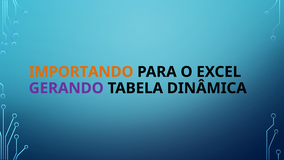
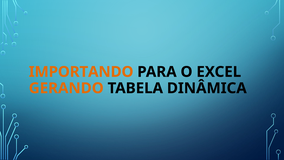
GERANDO colour: purple -> orange
